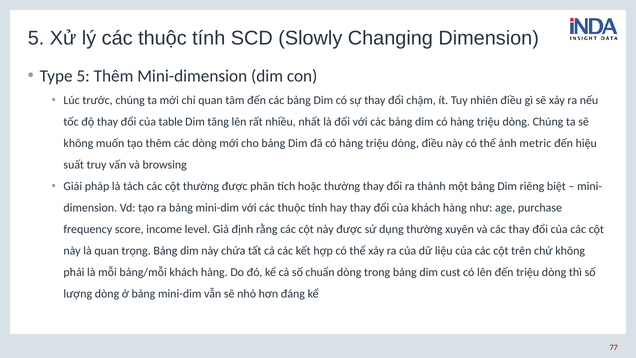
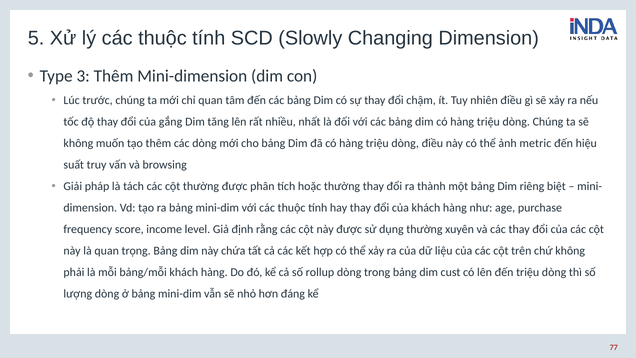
Type 5: 5 -> 3
table: table -> gắng
chuẩn: chuẩn -> rollup
